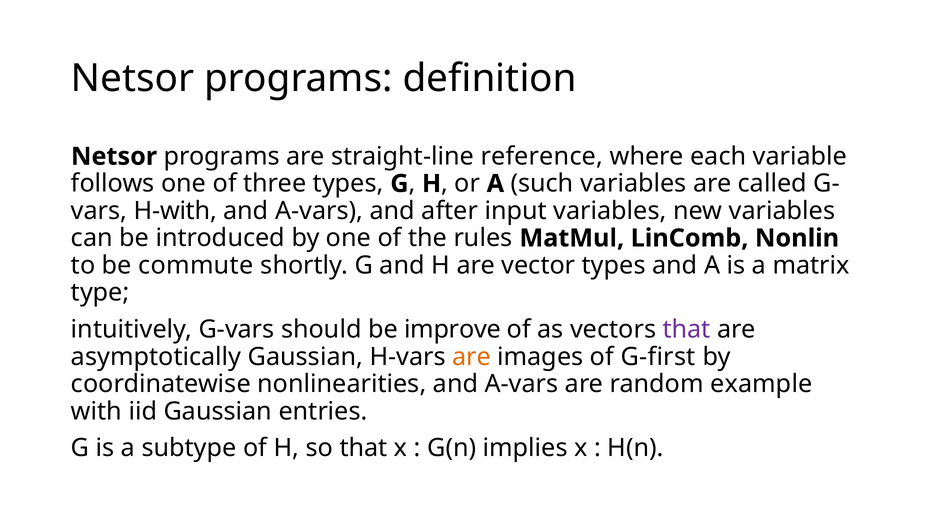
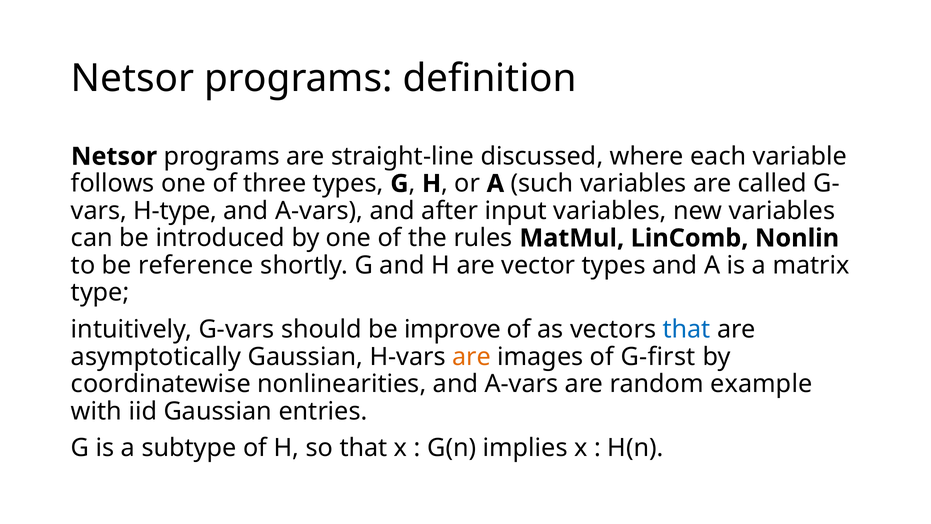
reference: reference -> discussed
H-with: H-with -> H-type
commute: commute -> reference
that at (687, 329) colour: purple -> blue
